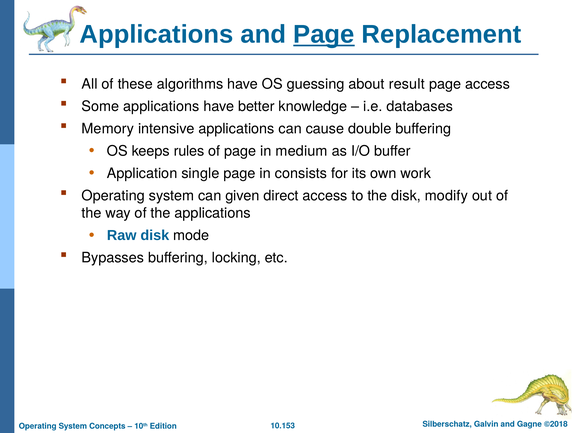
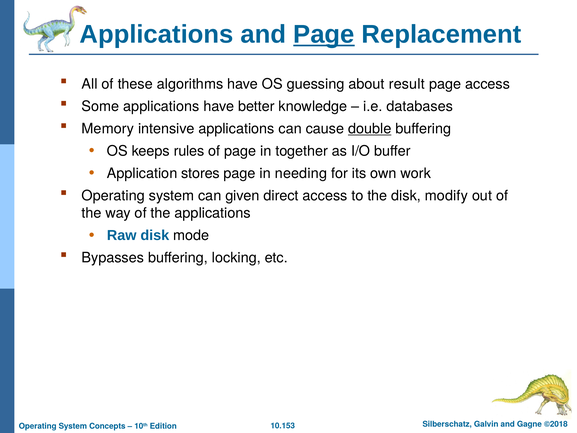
double underline: none -> present
medium: medium -> together
single: single -> stores
consists: consists -> needing
